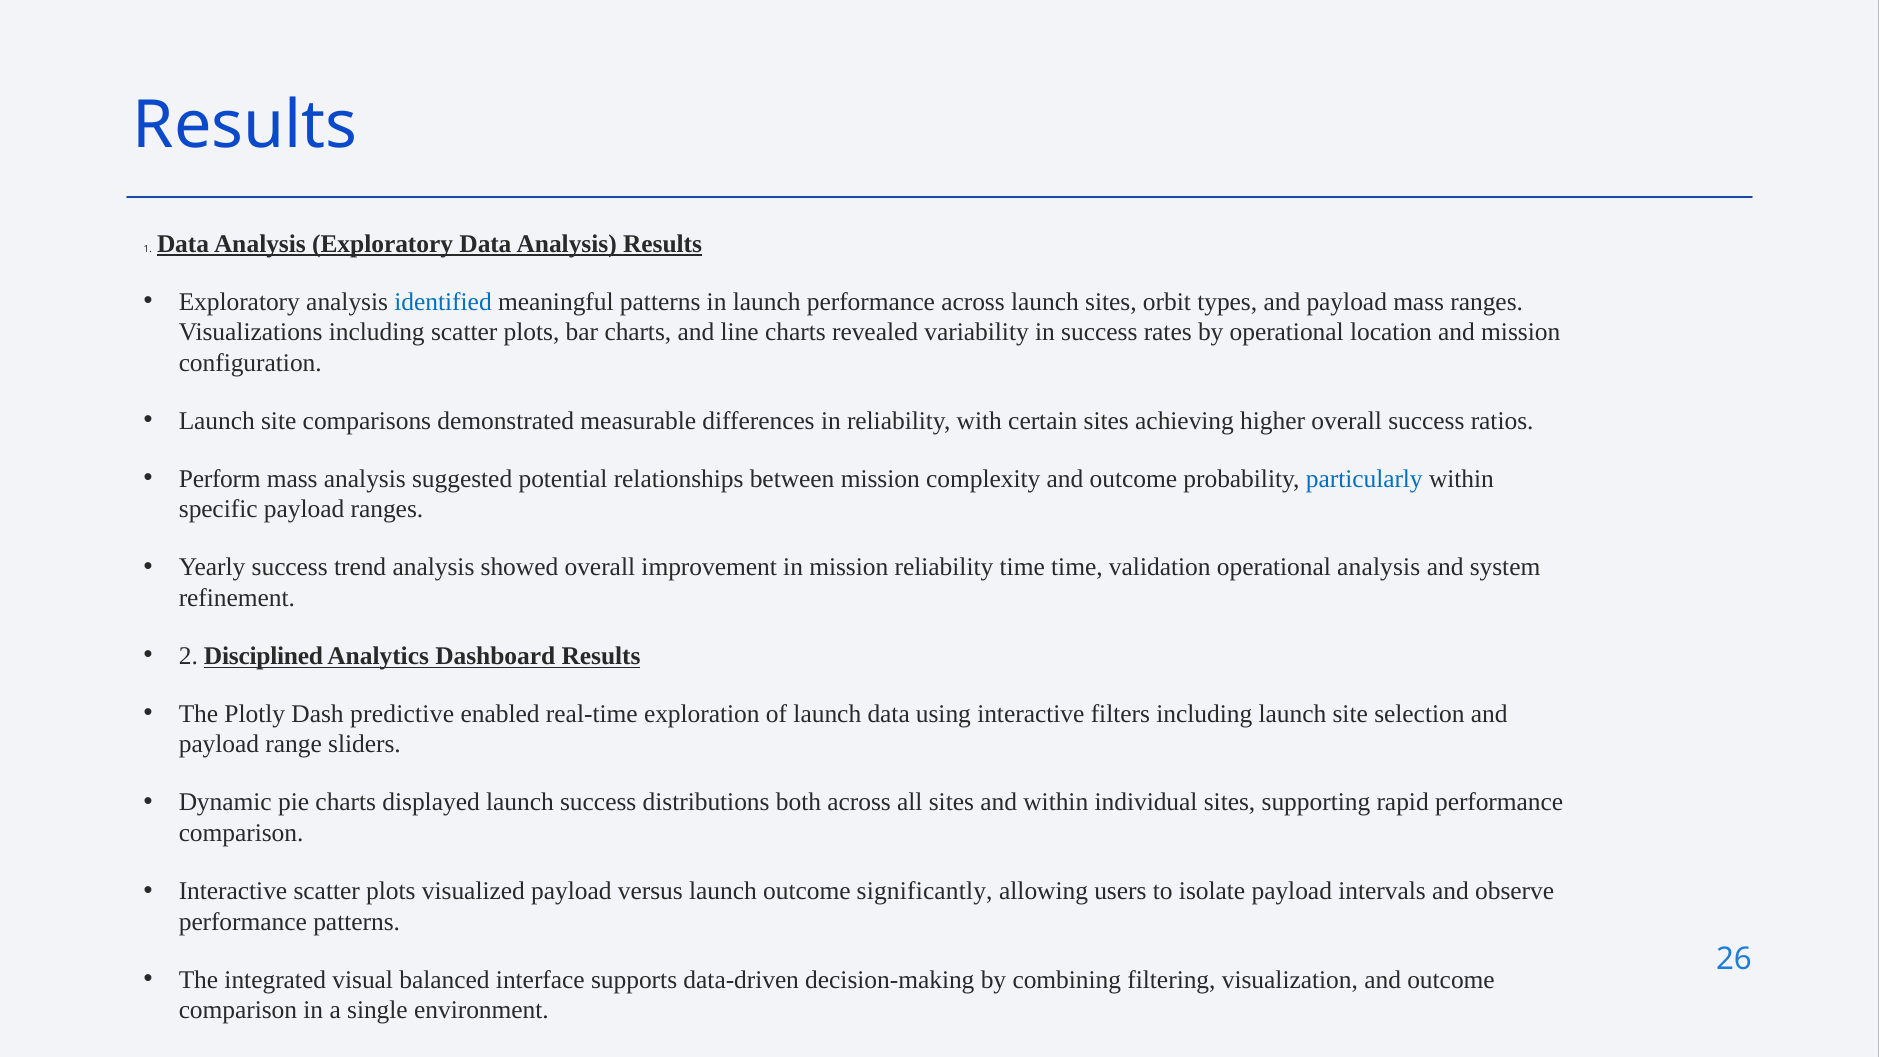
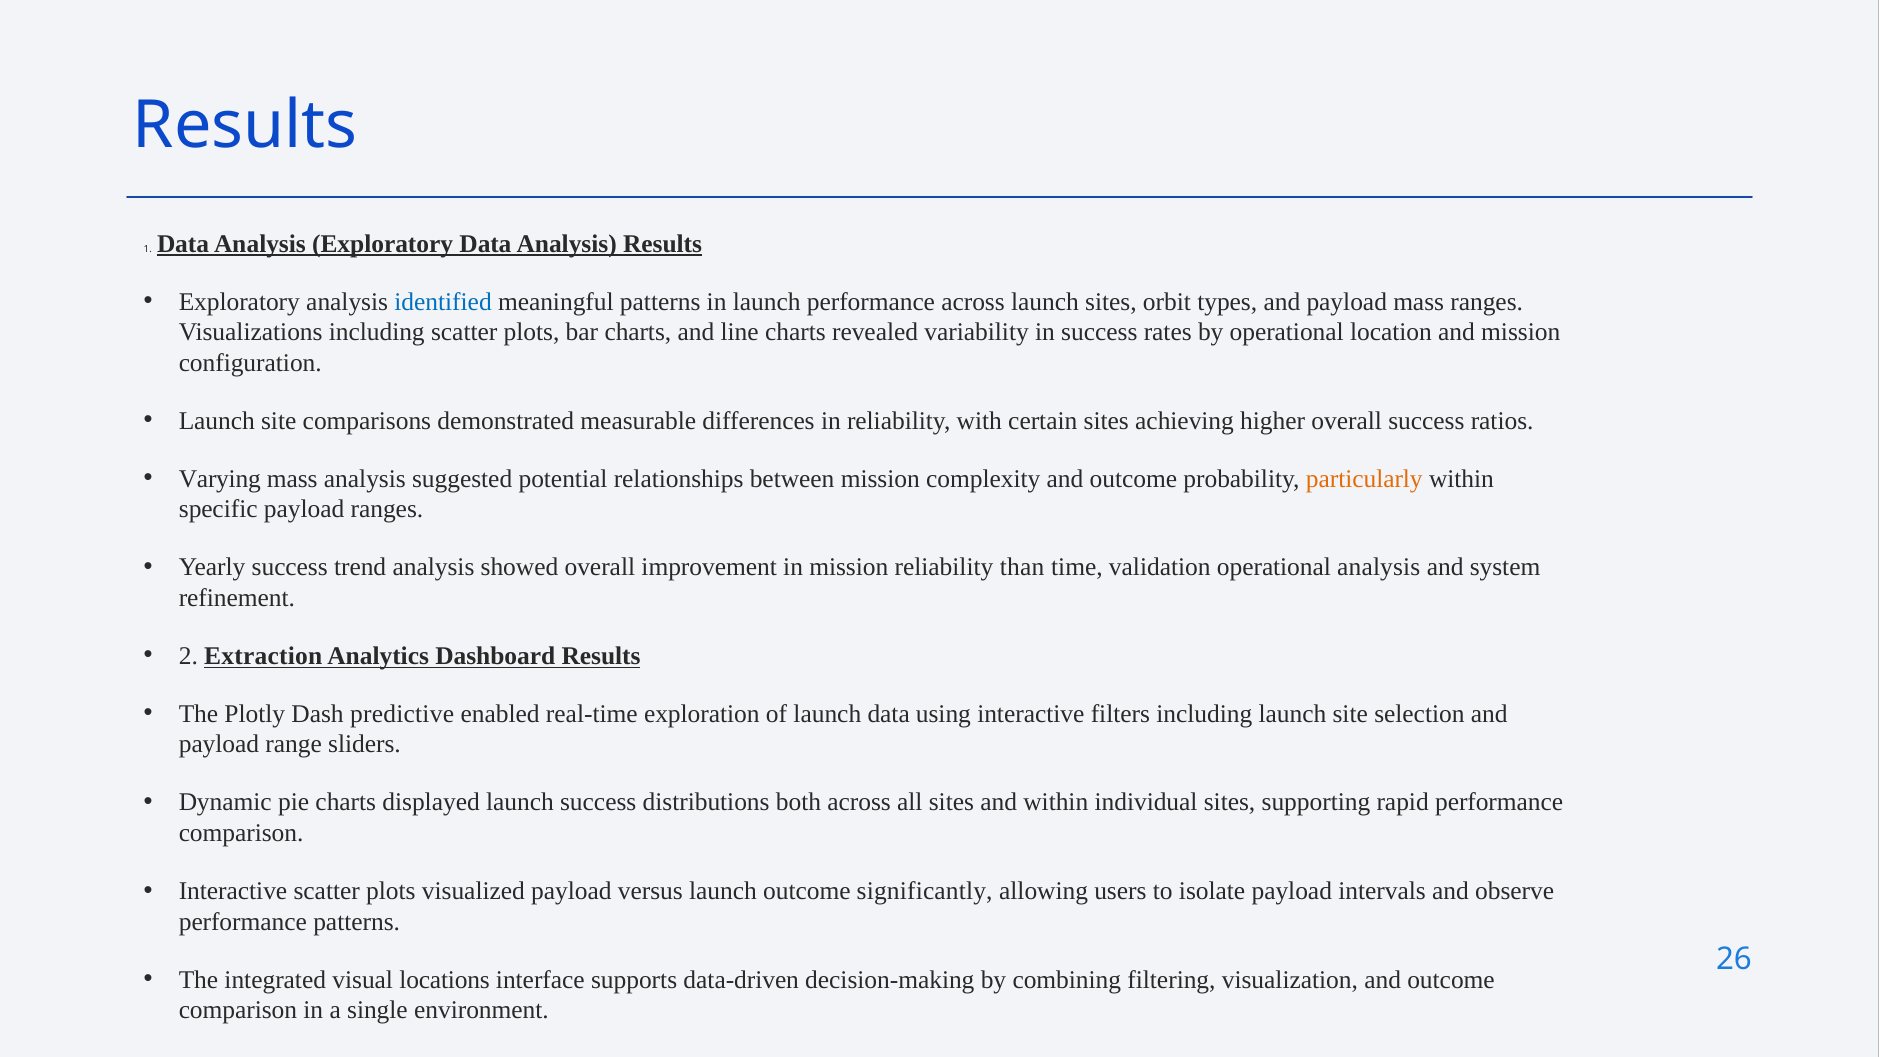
Perform: Perform -> Varying
particularly colour: blue -> orange
reliability time: time -> than
Disciplined: Disciplined -> Extraction
balanced: balanced -> locations
